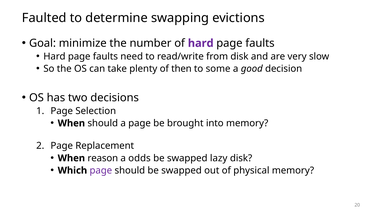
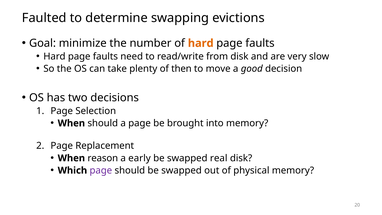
hard at (201, 43) colour: purple -> orange
some: some -> move
odds: odds -> early
lazy: lazy -> real
